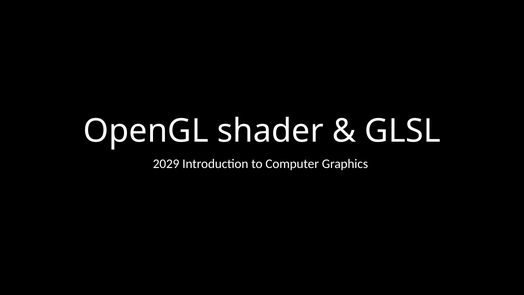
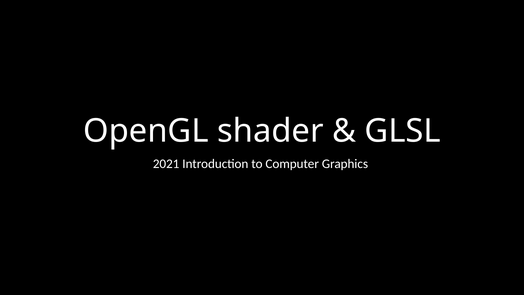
2029: 2029 -> 2021
